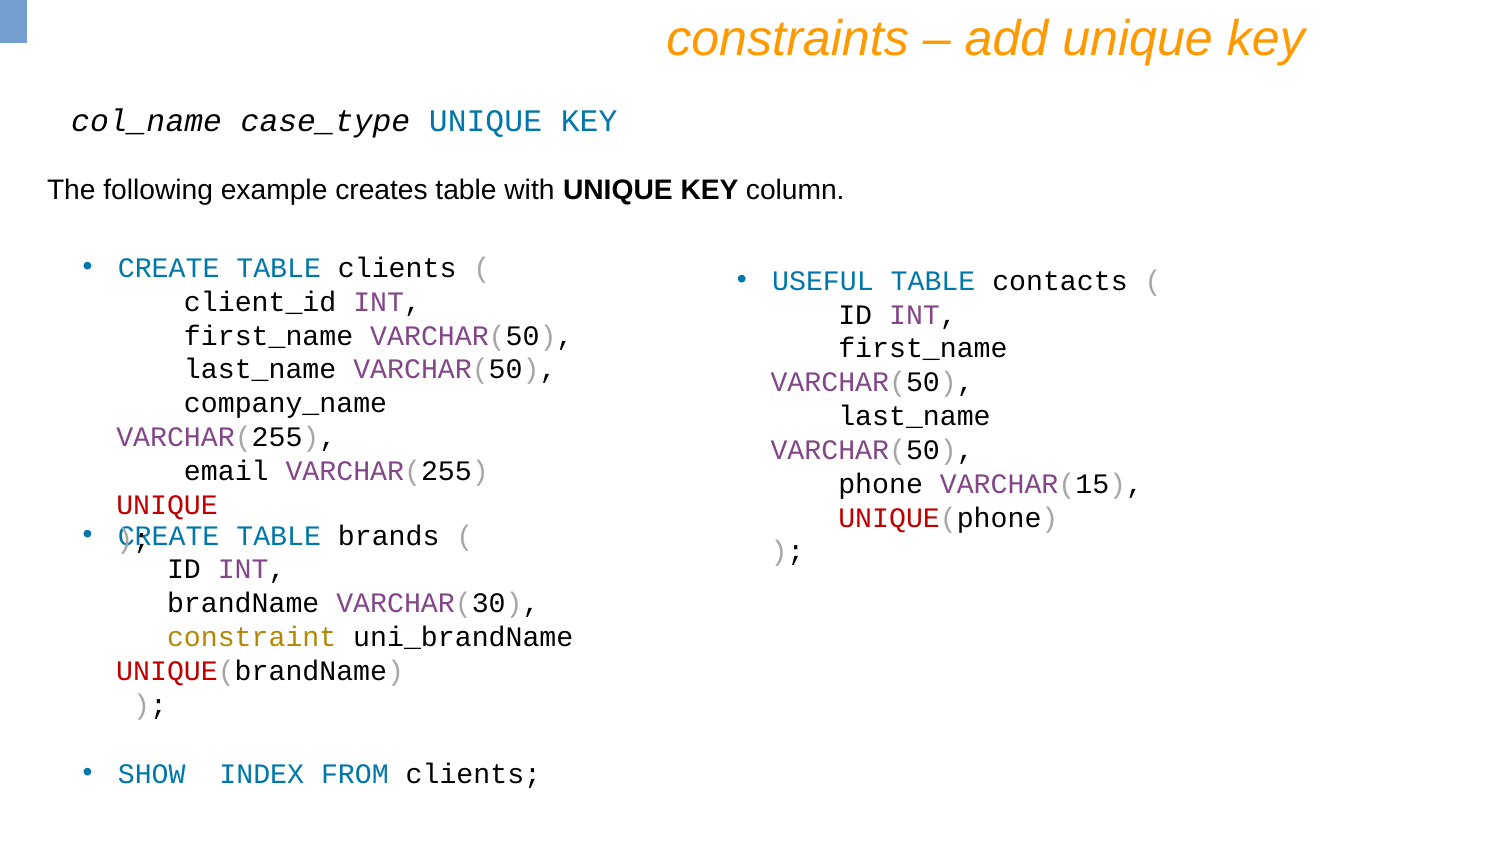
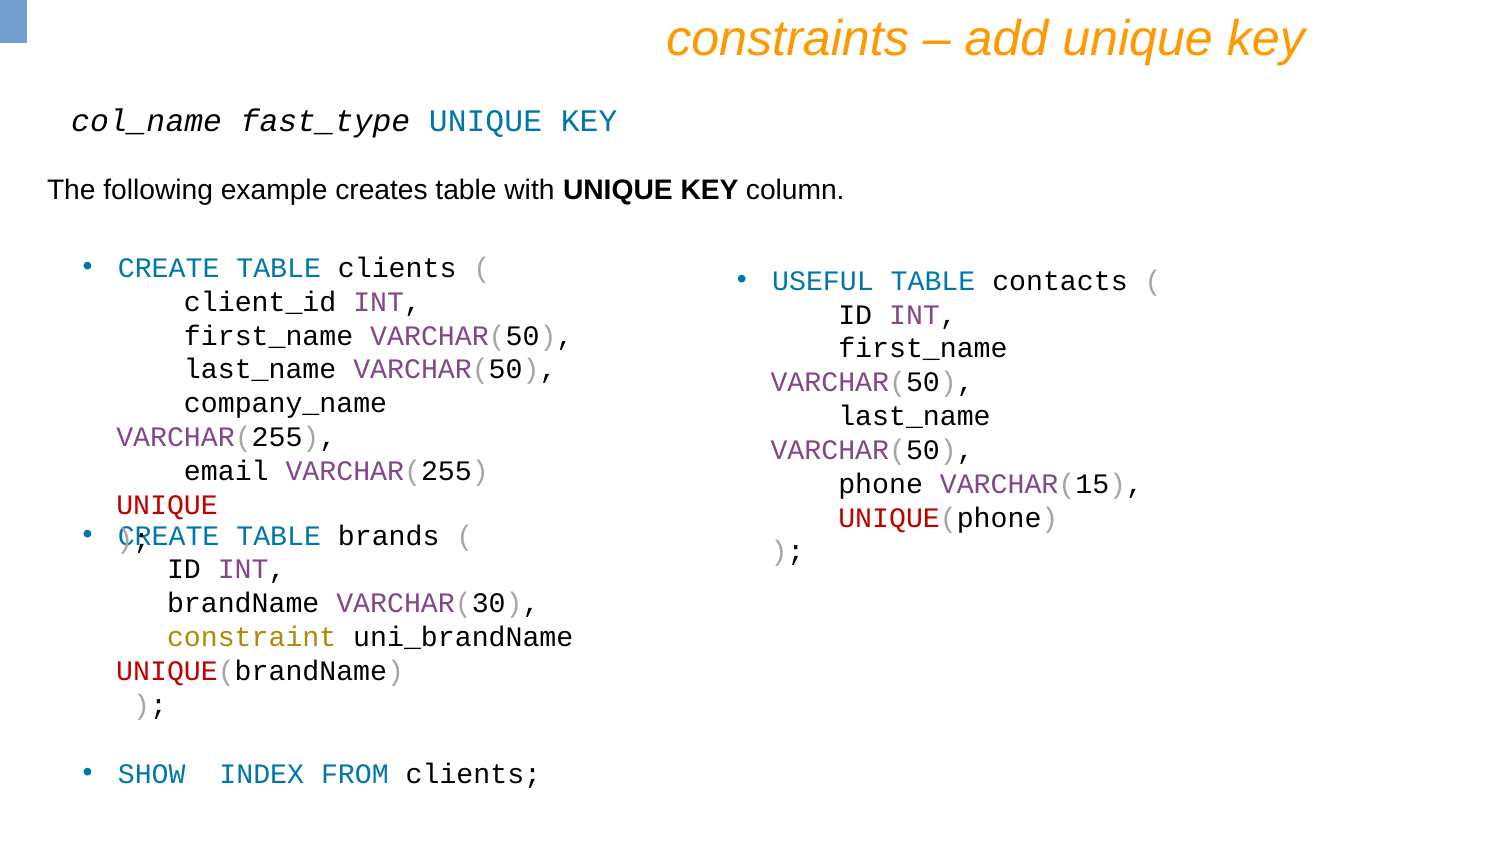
case_type: case_type -> fast_type
